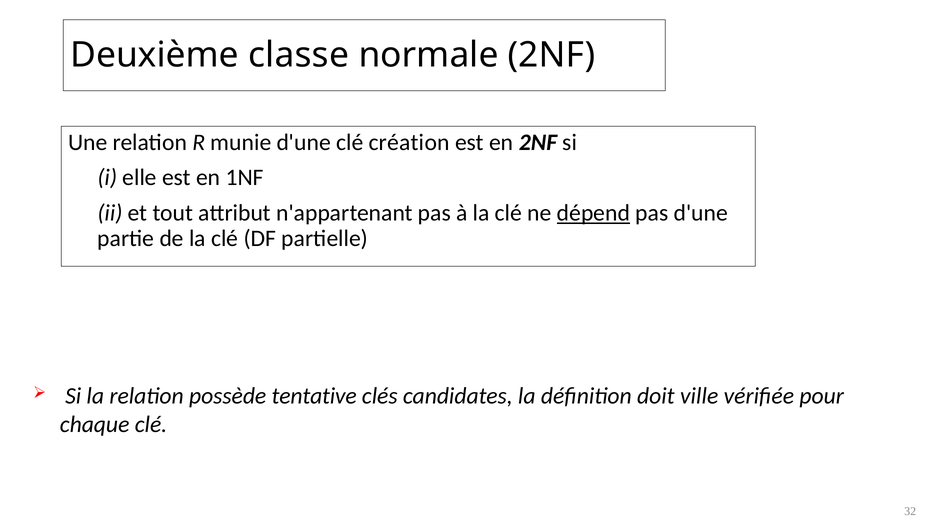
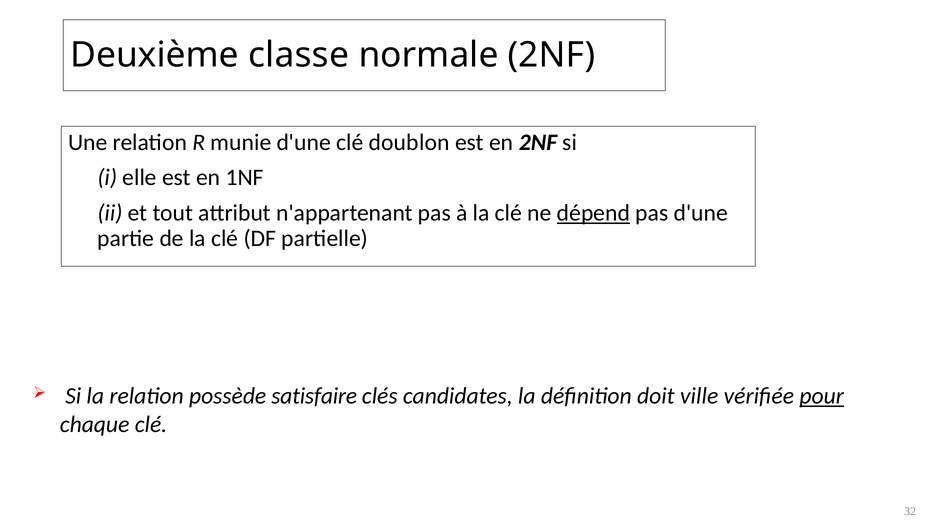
création: création -> doublon
tentative: tentative -> satisfaire
pour underline: none -> present
